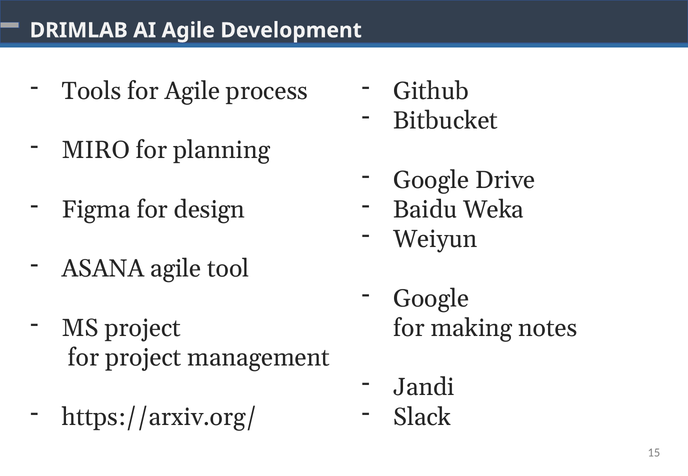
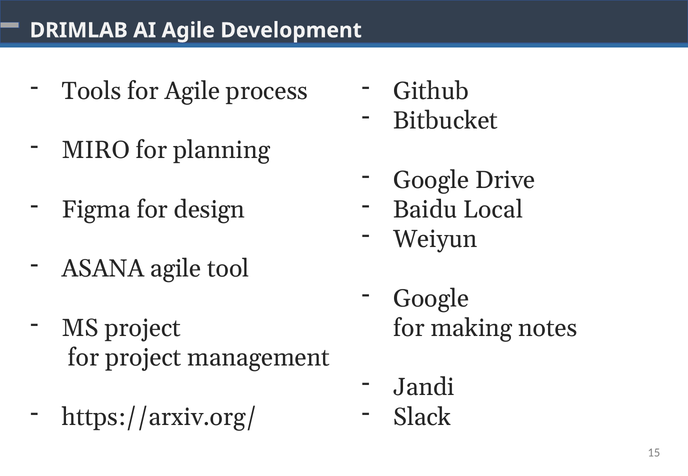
Weka: Weka -> Local
